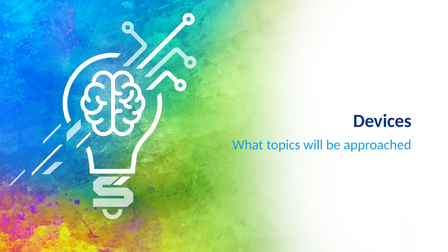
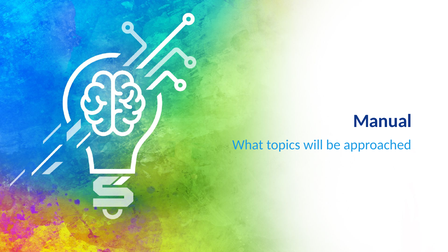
Devices: Devices -> Manual
